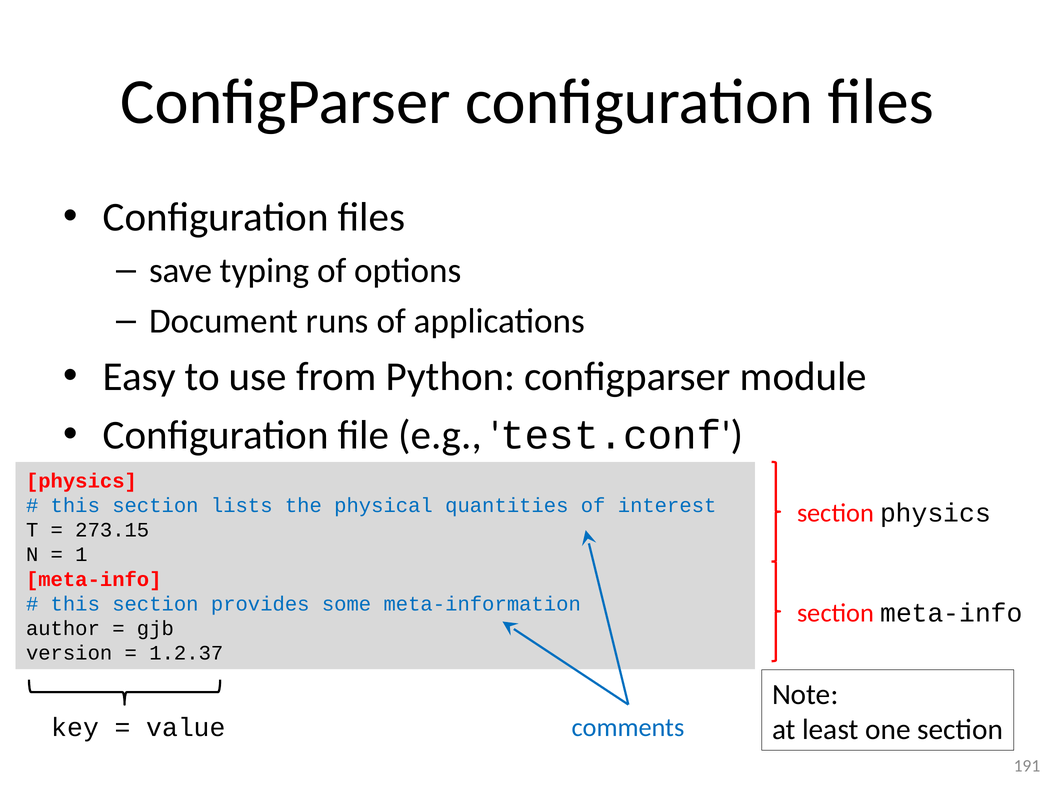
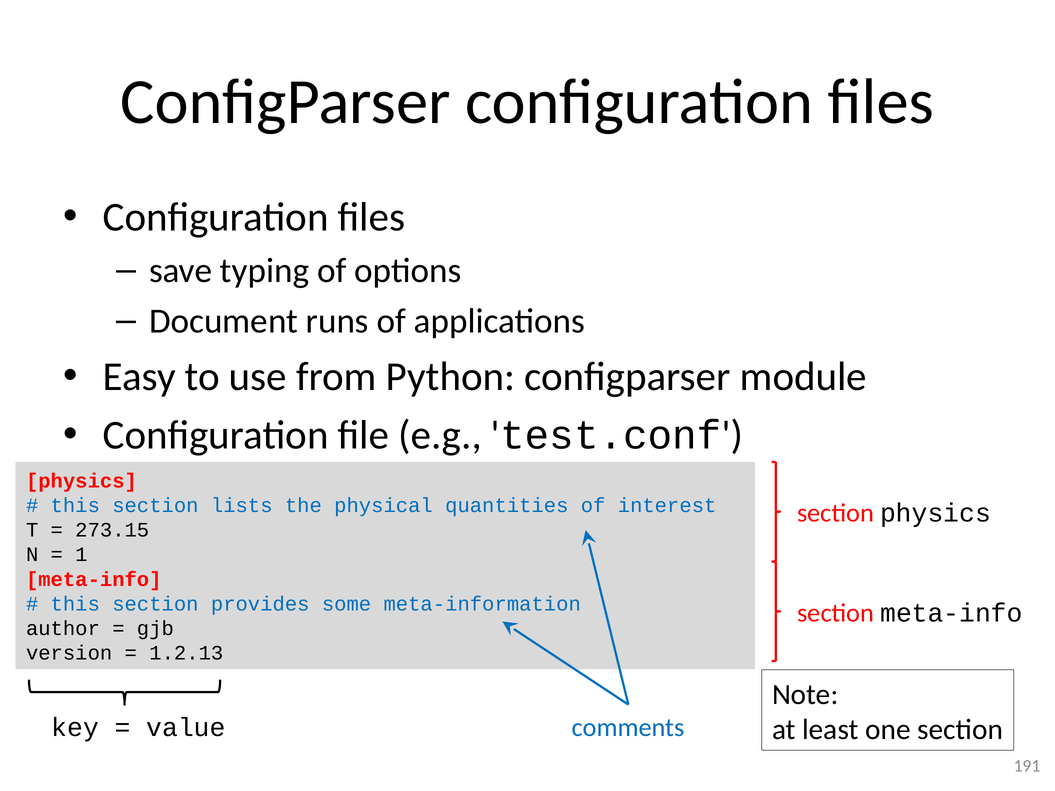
1.2.37: 1.2.37 -> 1.2.13
